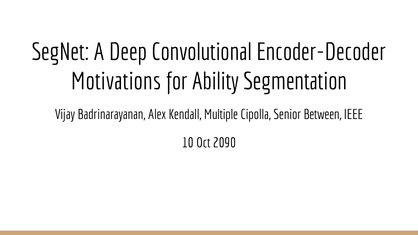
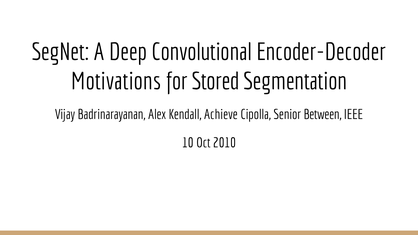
Ability: Ability -> Stored
Multiple: Multiple -> Achieve
2090: 2090 -> 2010
